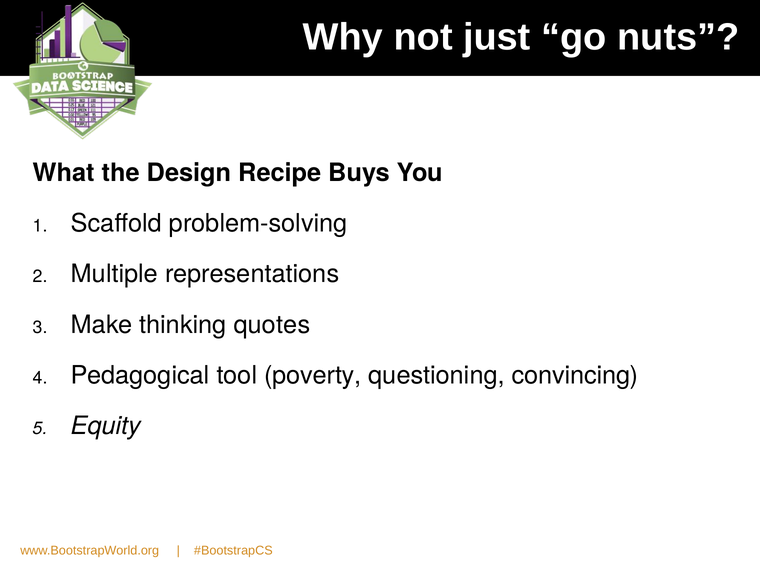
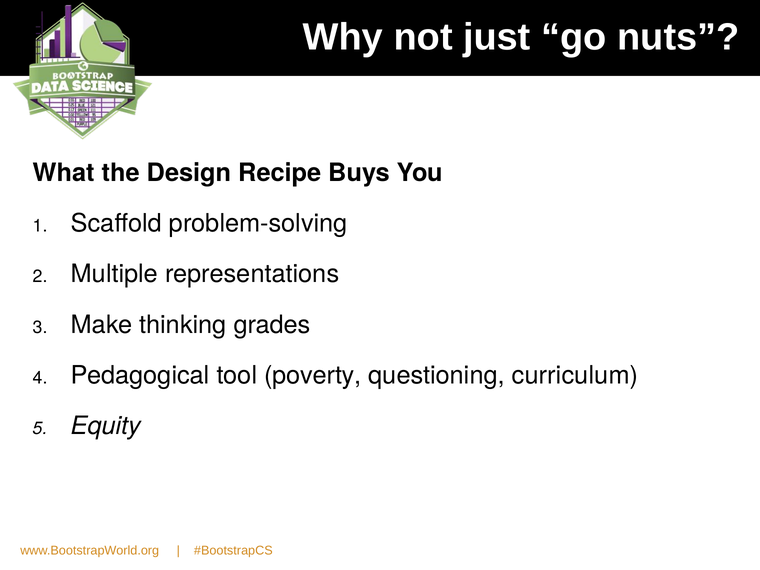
quotes: quotes -> grades
convincing: convincing -> curriculum
